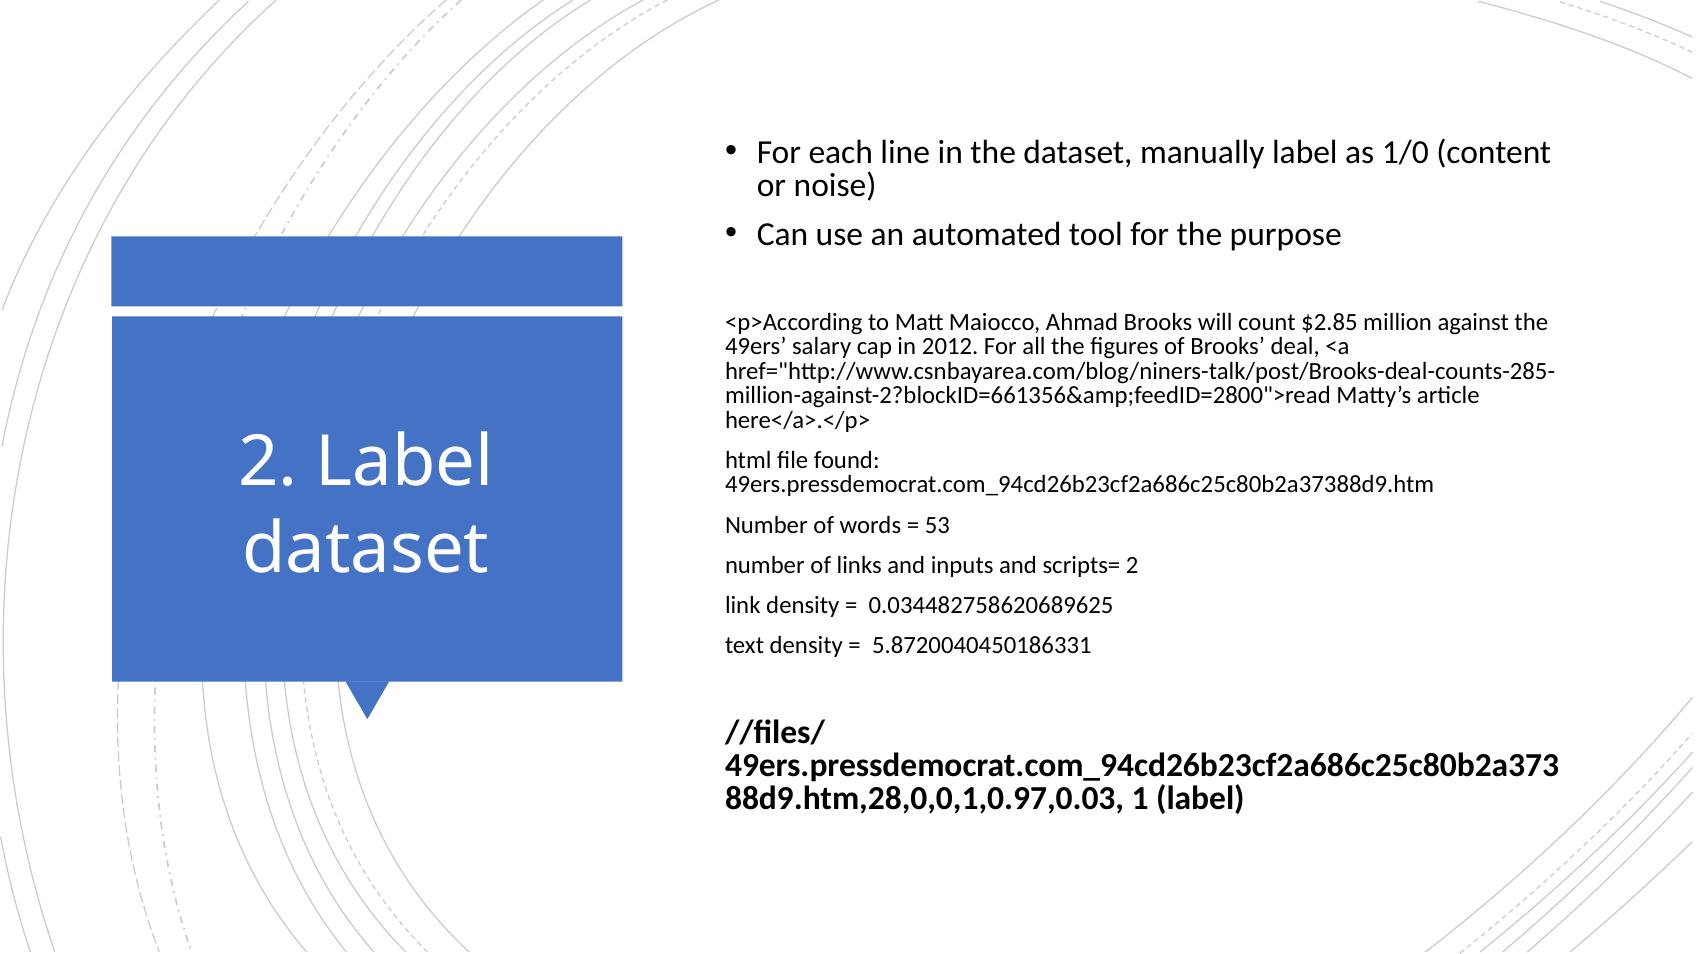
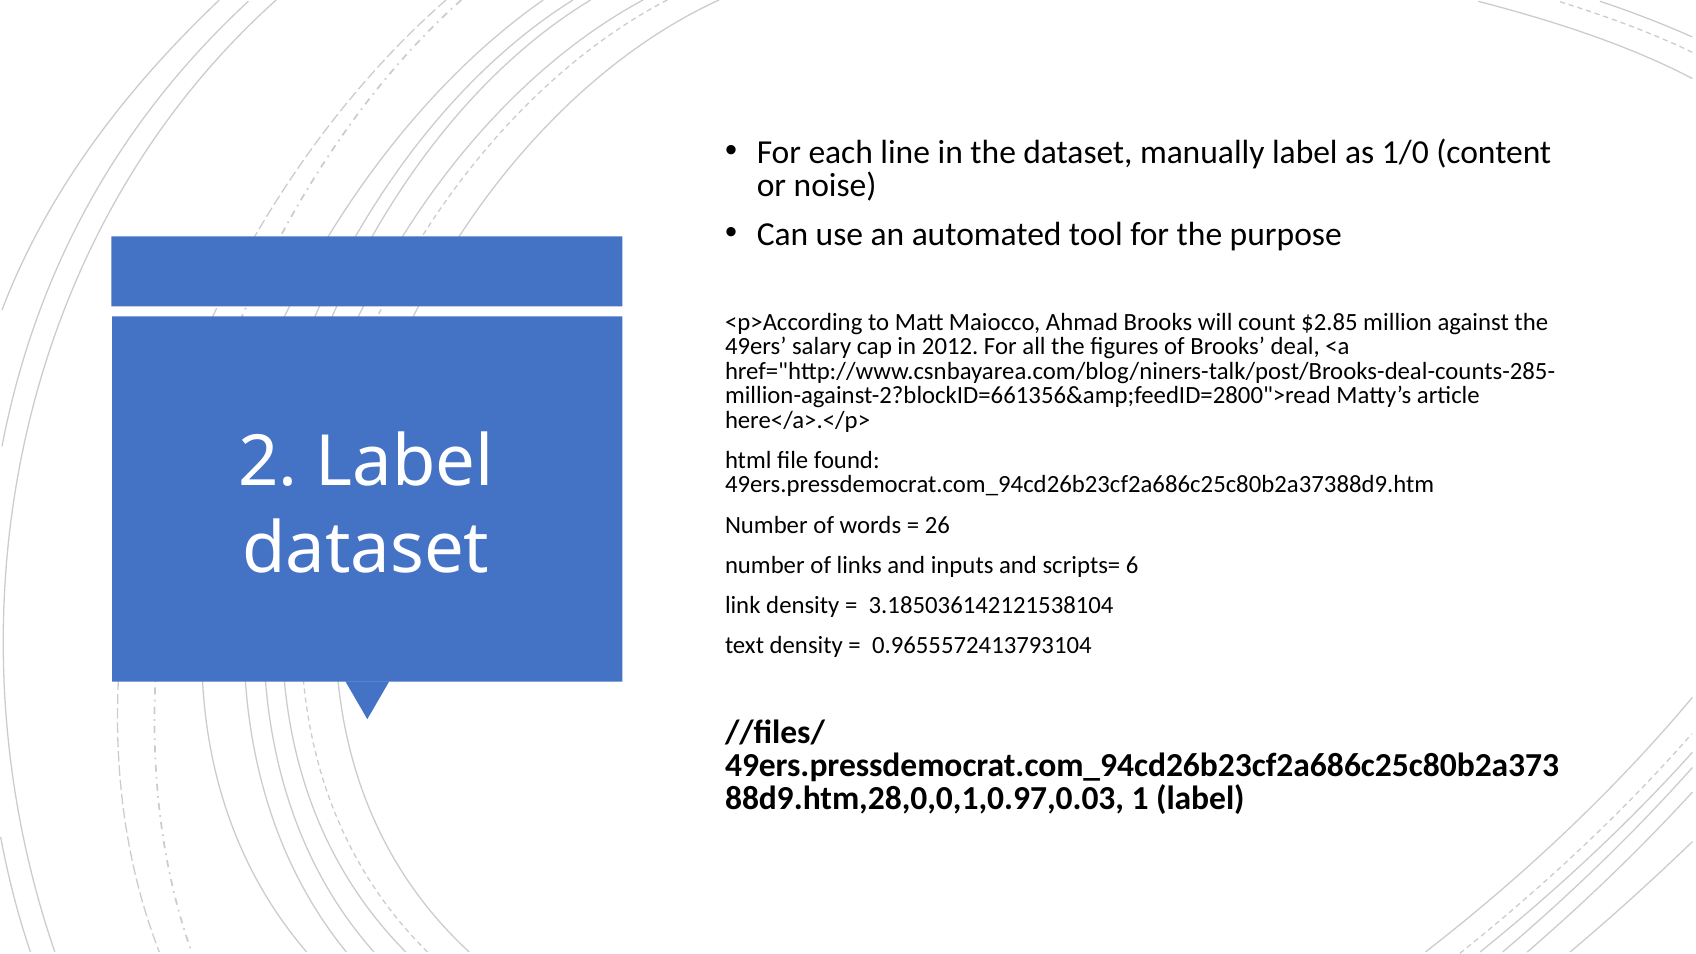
53: 53 -> 26
scripts= 2: 2 -> 6
0.034482758620689625: 0.034482758620689625 -> 3.185036142121538104
5.8720040450186331: 5.8720040450186331 -> 0.9655572413793104
